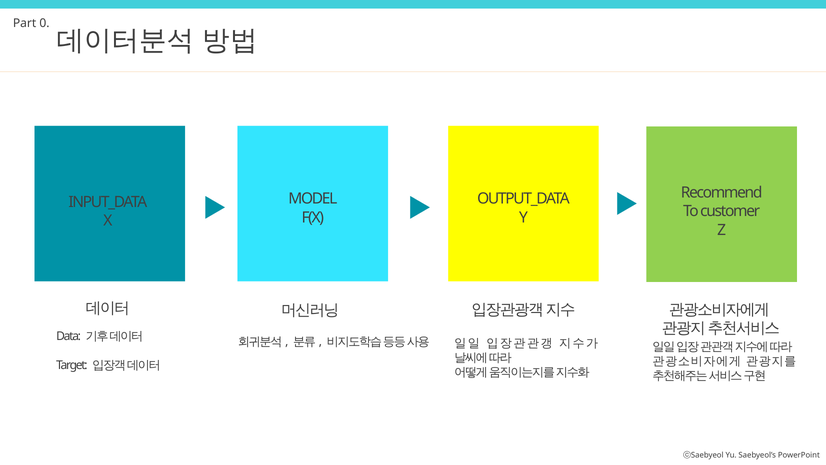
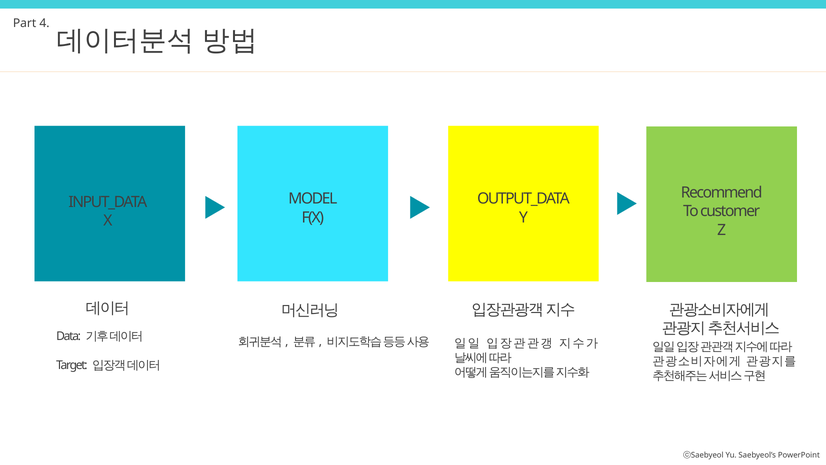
0: 0 -> 4
